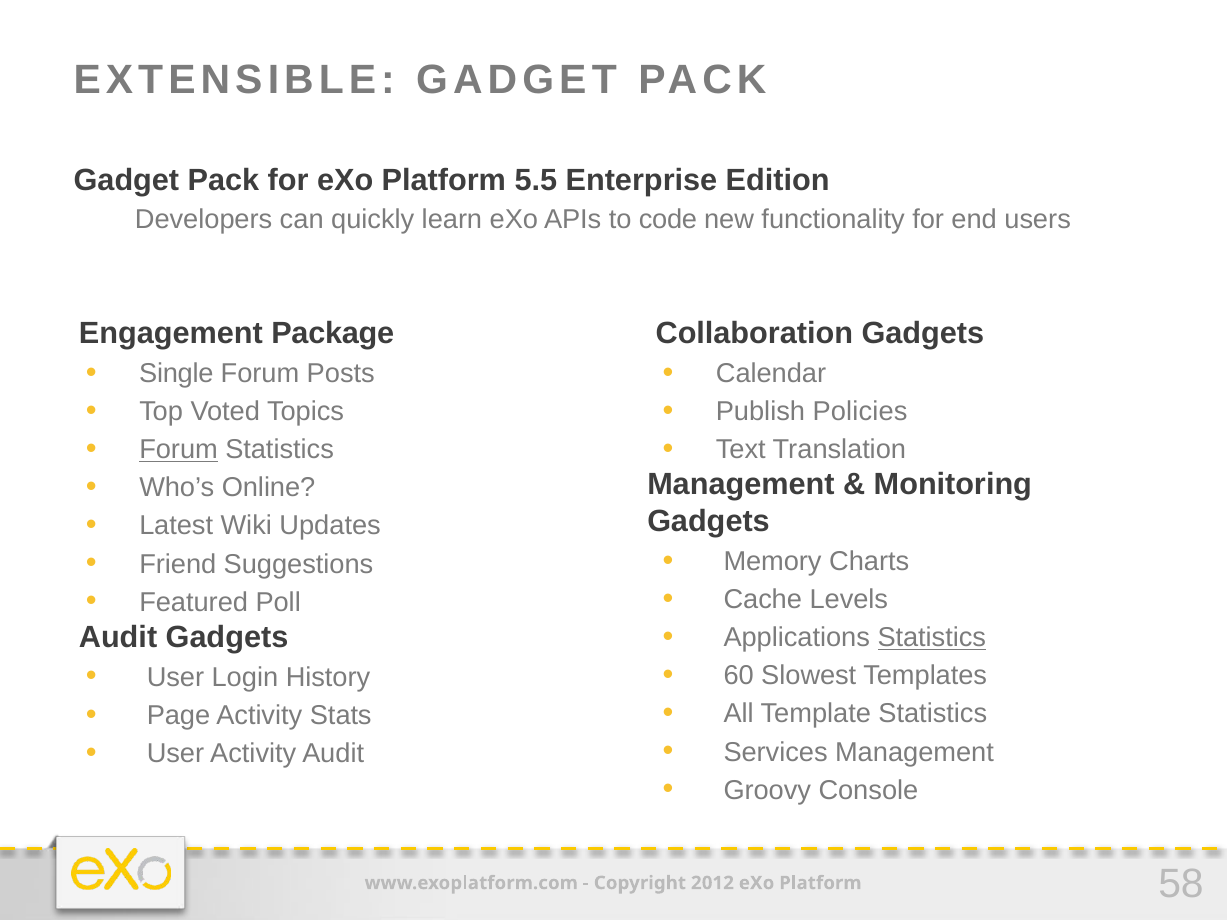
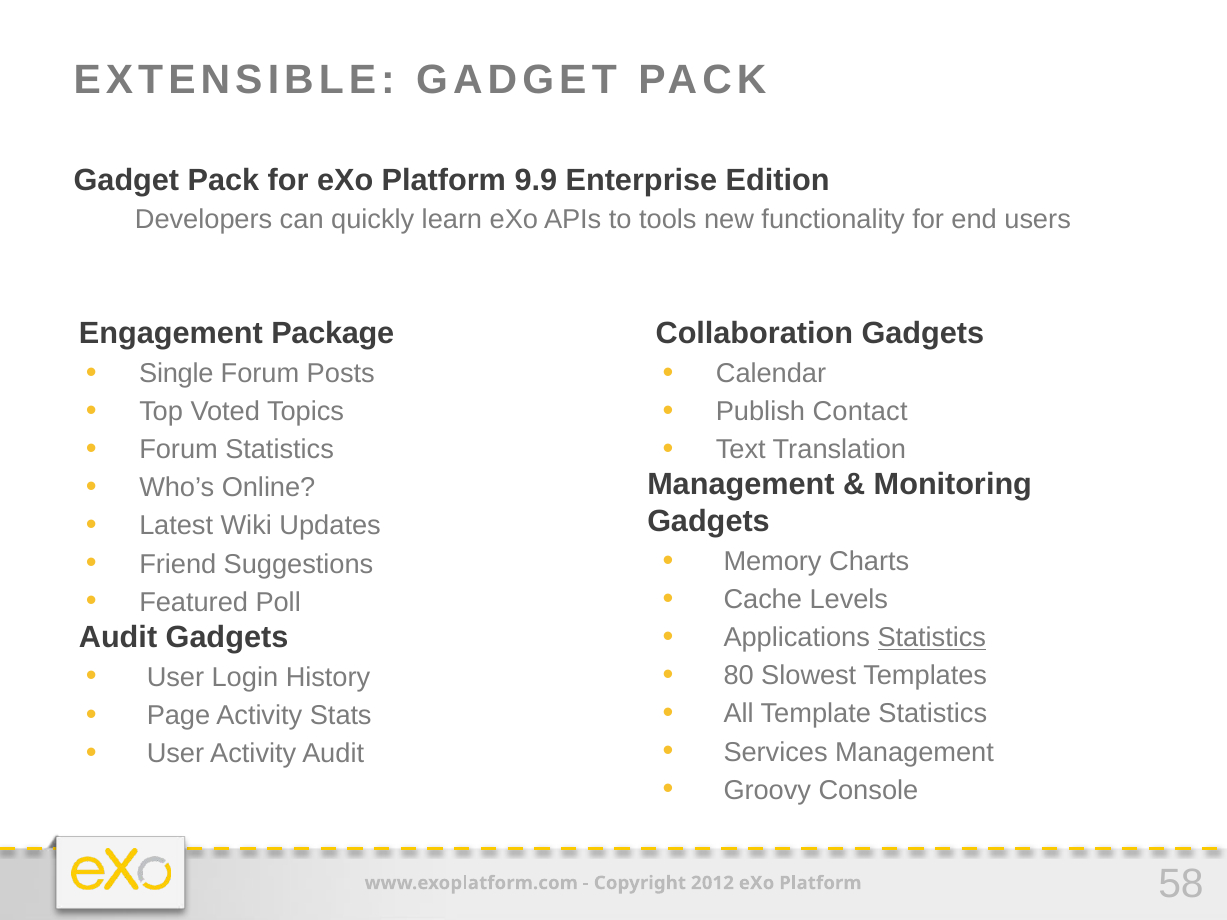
5.5: 5.5 -> 9.9
code: code -> tools
Policies: Policies -> Contact
Forum at (179, 450) underline: present -> none
60: 60 -> 80
